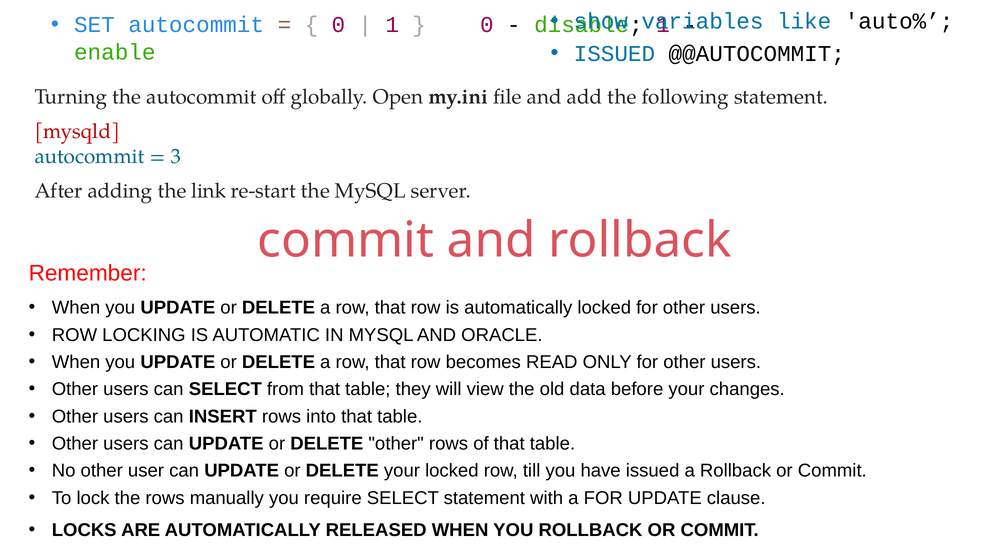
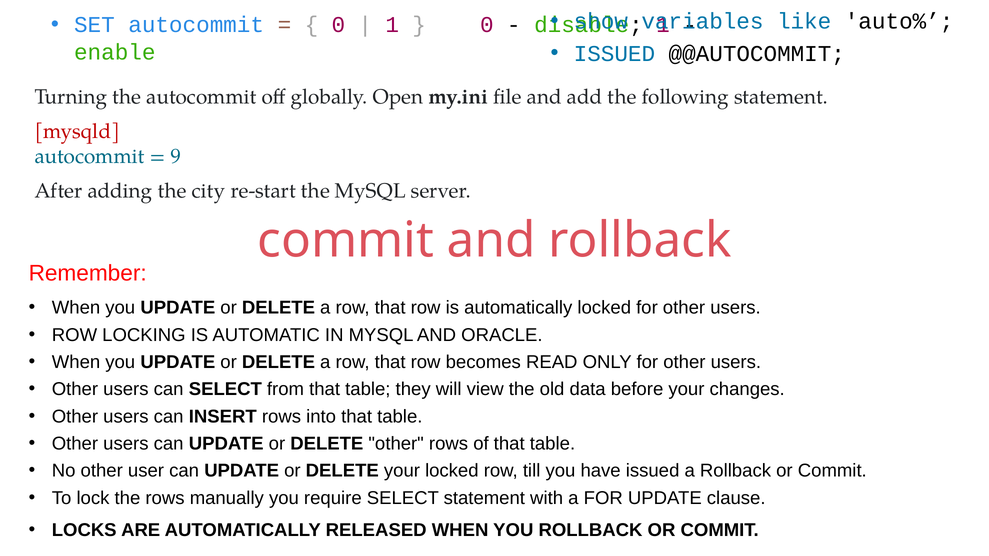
3: 3 -> 9
link: link -> city
